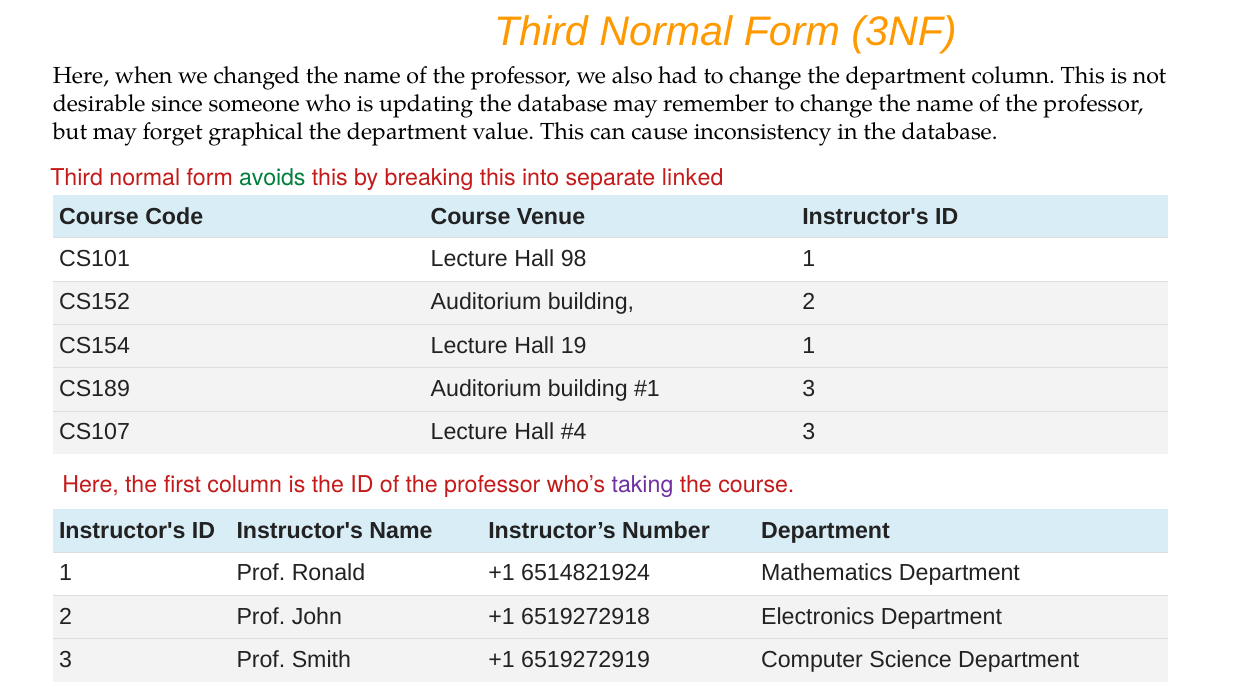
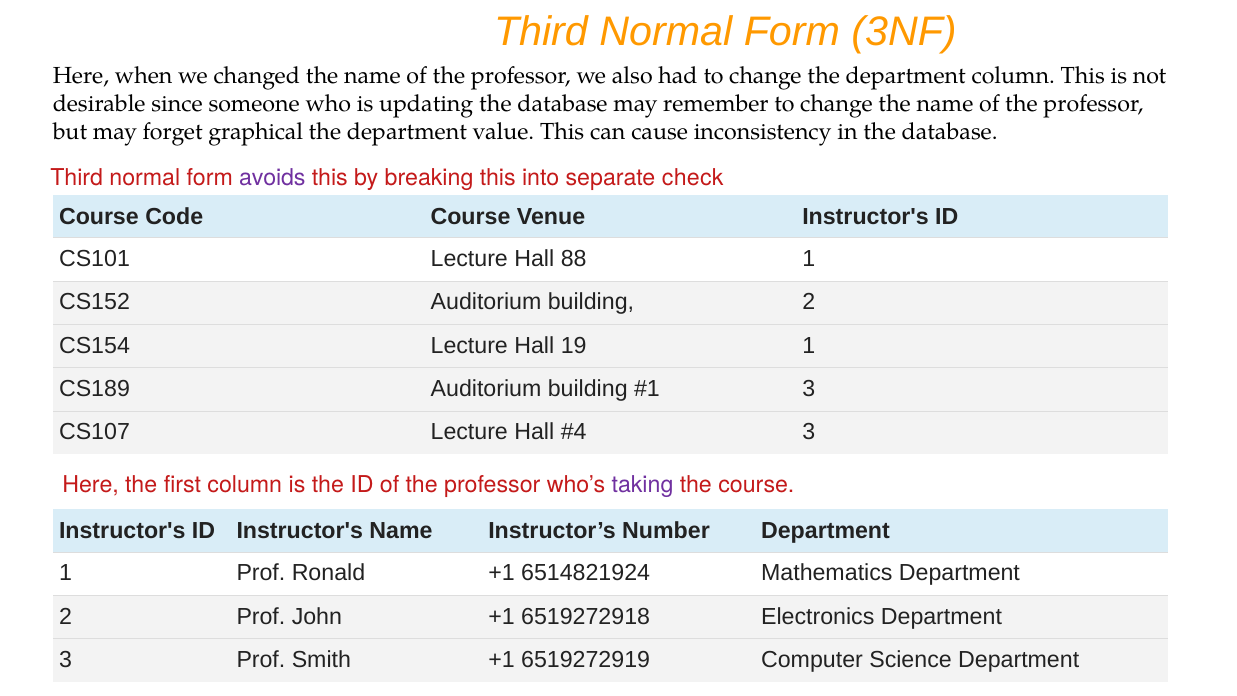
avoids colour: green -> purple
linked: linked -> check
98: 98 -> 88
